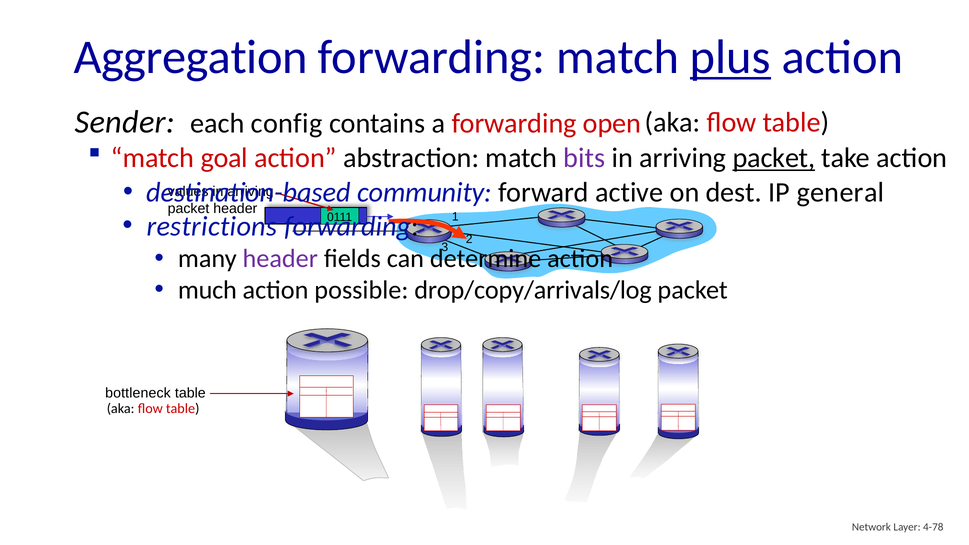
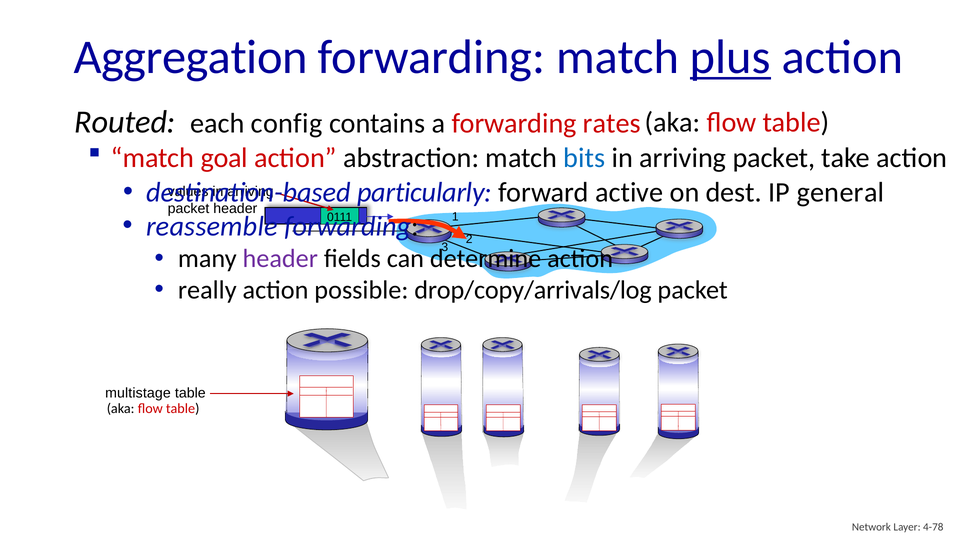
Sender: Sender -> Routed
open: open -> rates
bits colour: purple -> blue
packet at (774, 158) underline: present -> none
community: community -> particularly
restrictions: restrictions -> reassemble
much: much -> really
bottleneck: bottleneck -> multistage
